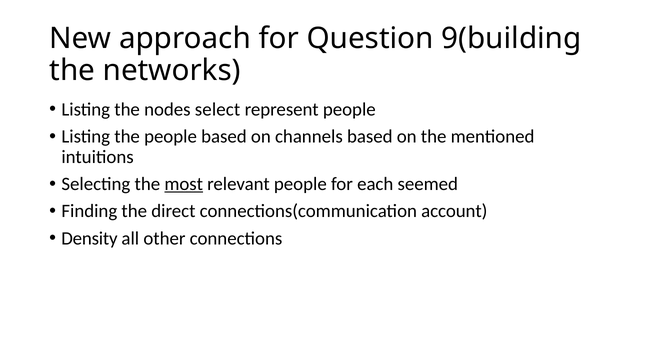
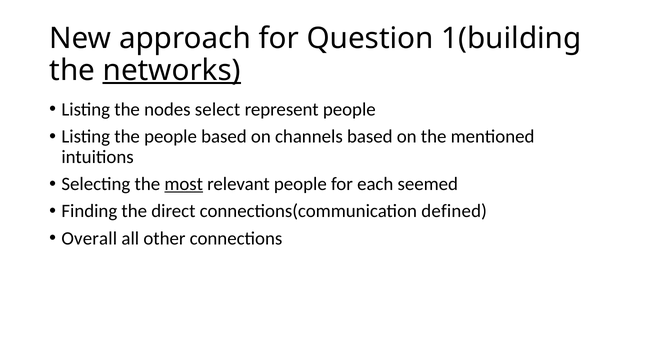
9(building: 9(building -> 1(building
networks underline: none -> present
account: account -> defined
Density: Density -> Overall
